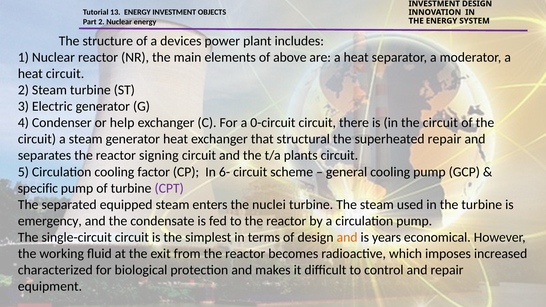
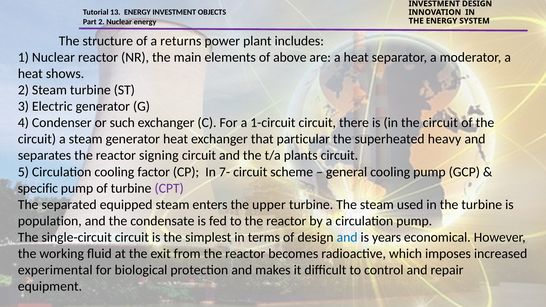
devices: devices -> returns
heat circuit: circuit -> shows
help: help -> such
0-circuit: 0-circuit -> 1-circuit
structural: structural -> particular
superheated repair: repair -> heavy
6-: 6- -> 7-
nuclei: nuclei -> upper
emergency: emergency -> population
and at (347, 237) colour: orange -> blue
characterized: characterized -> experimental
